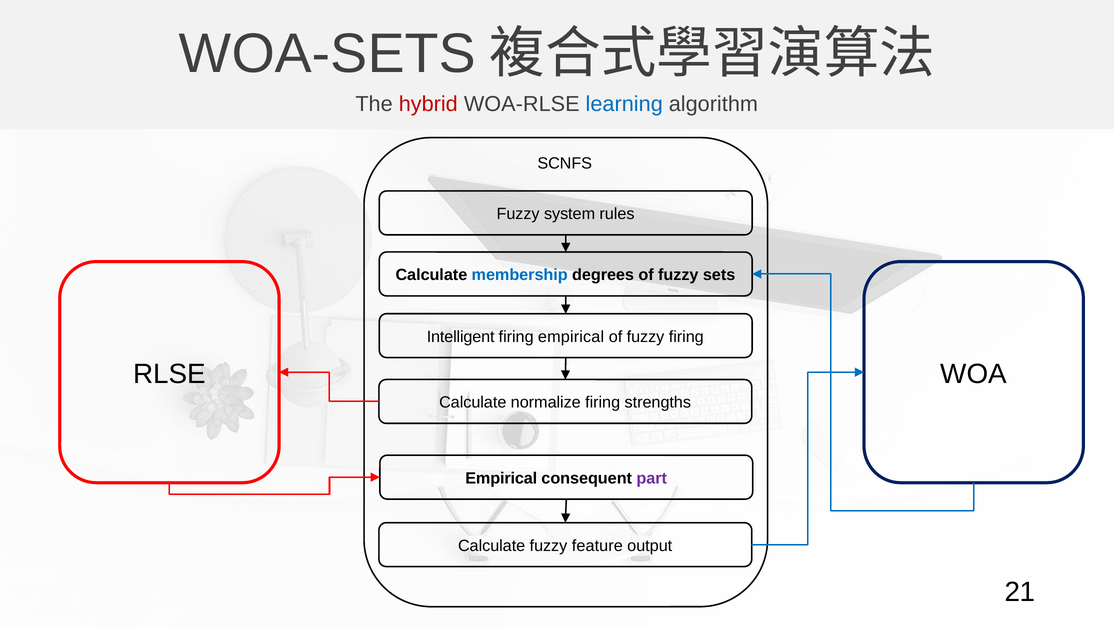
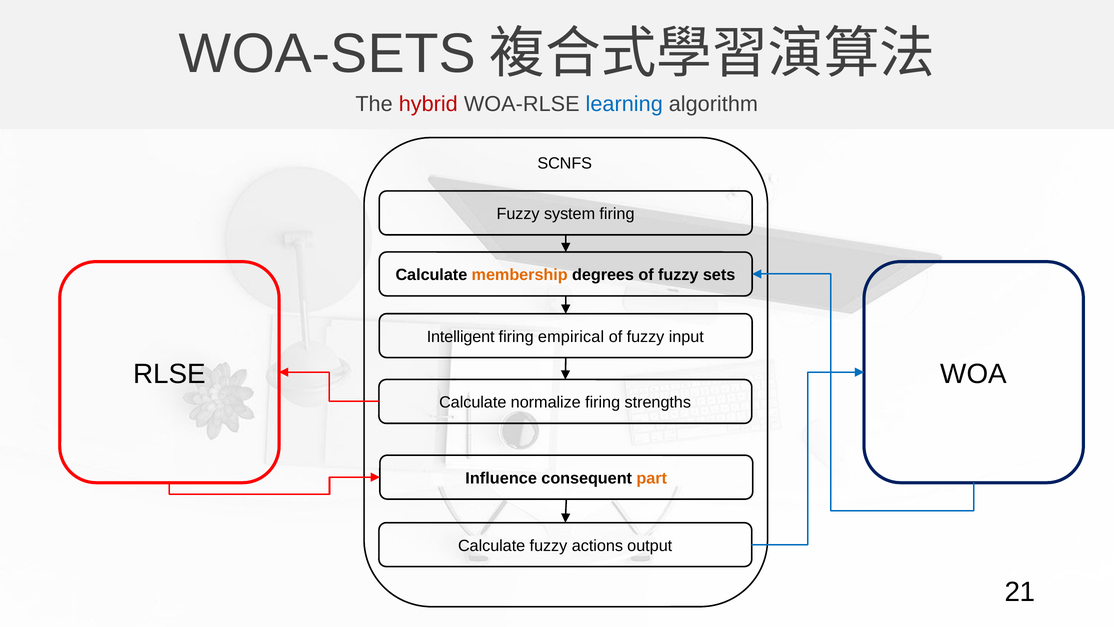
system rules: rules -> firing
membership colour: blue -> orange
fuzzy firing: firing -> input
Empirical at (501, 478): Empirical -> Influence
part colour: purple -> orange
feature: feature -> actions
